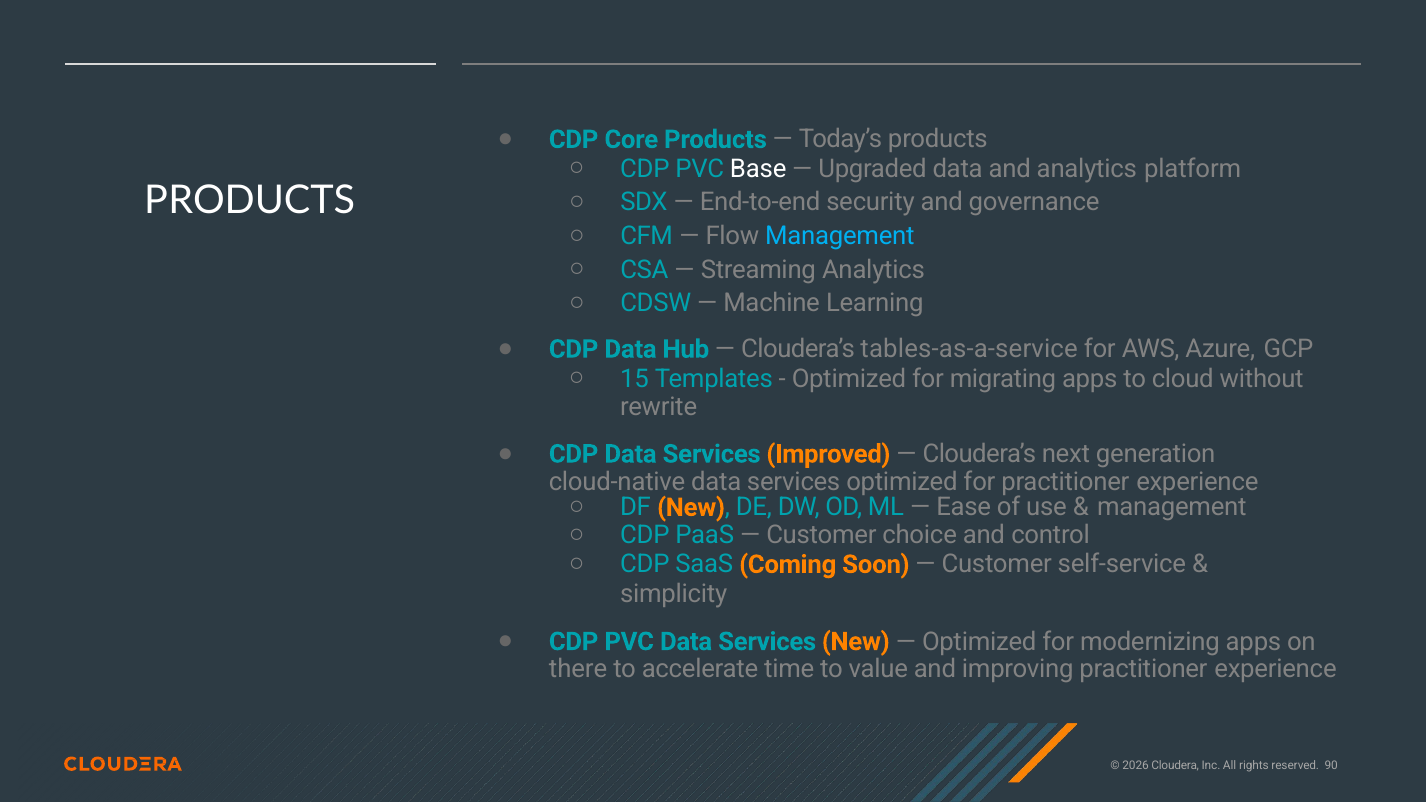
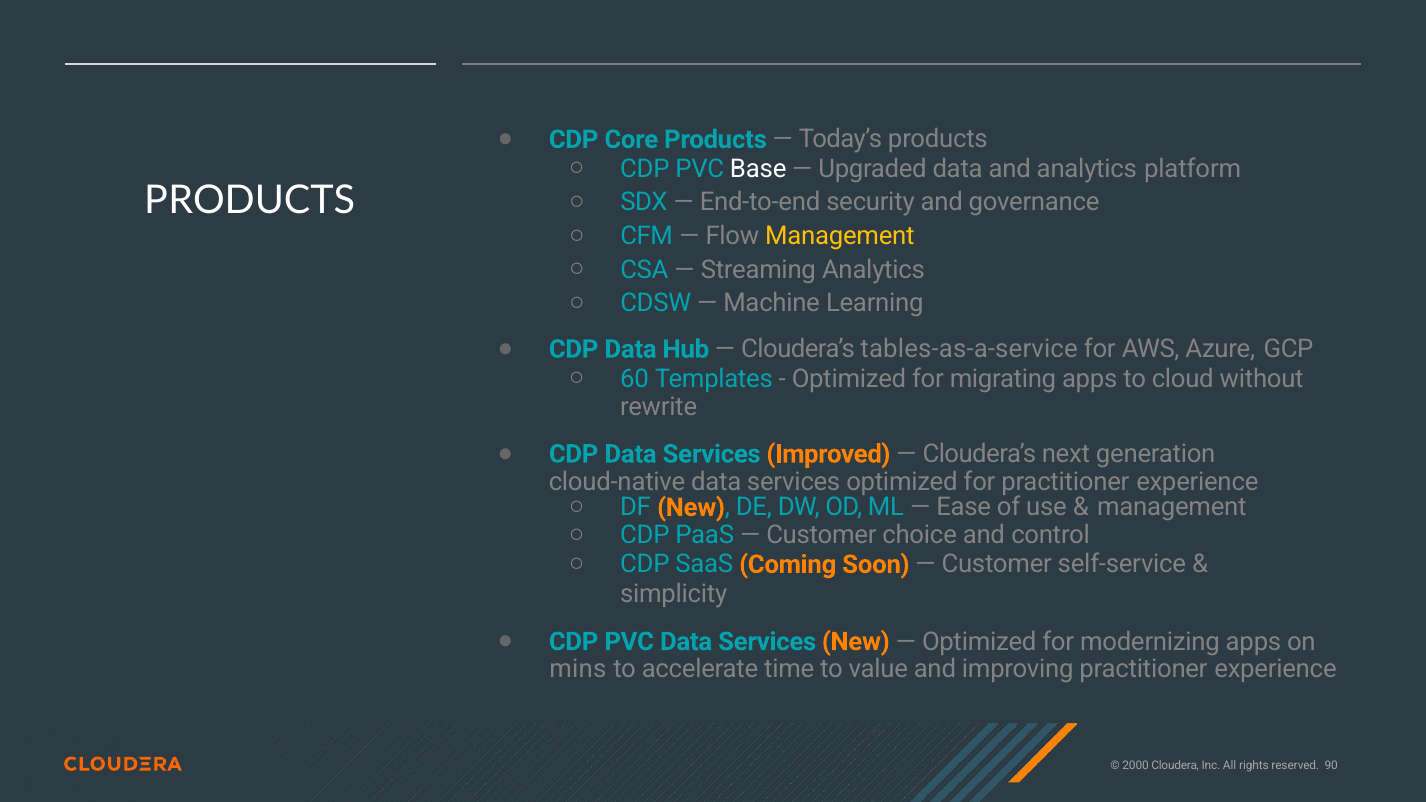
Management at (840, 236) colour: light blue -> yellow
15: 15 -> 60
there: there -> mins
2026: 2026 -> 2000
